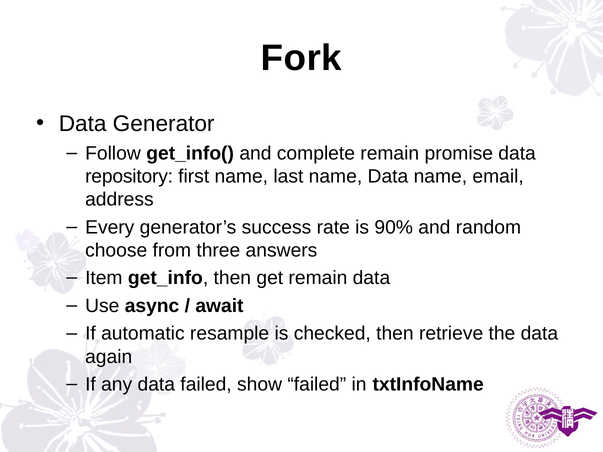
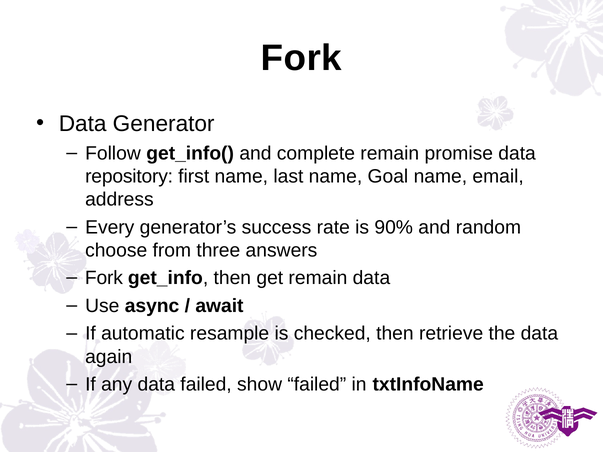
name Data: Data -> Goal
Item at (104, 278): Item -> Fork
